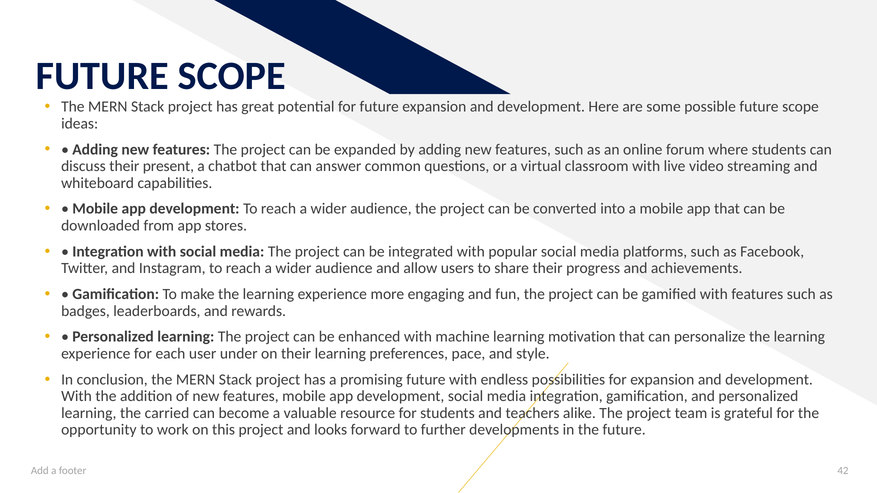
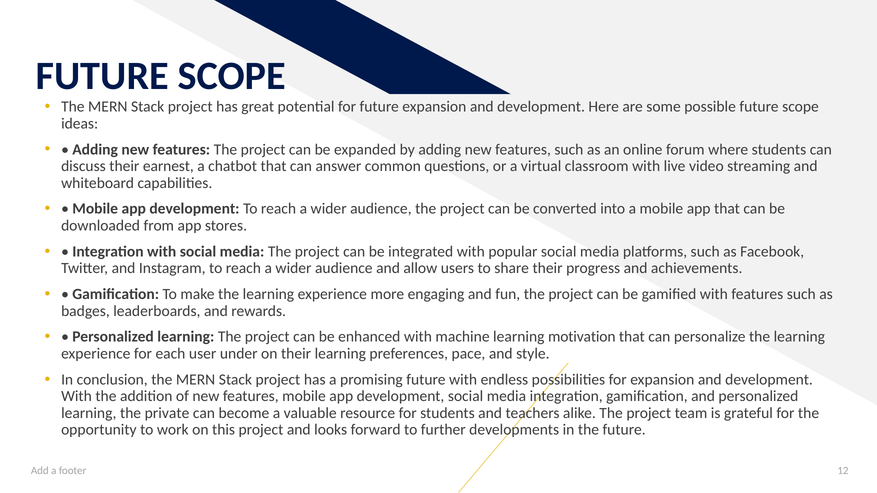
present: present -> earnest
carried: carried -> private
42: 42 -> 12
